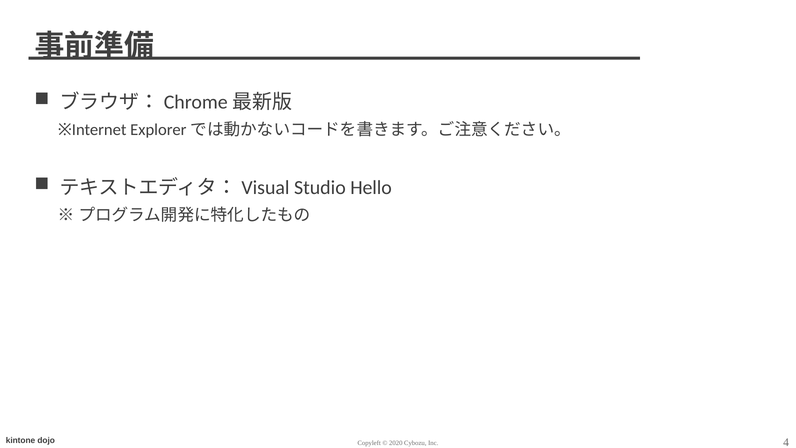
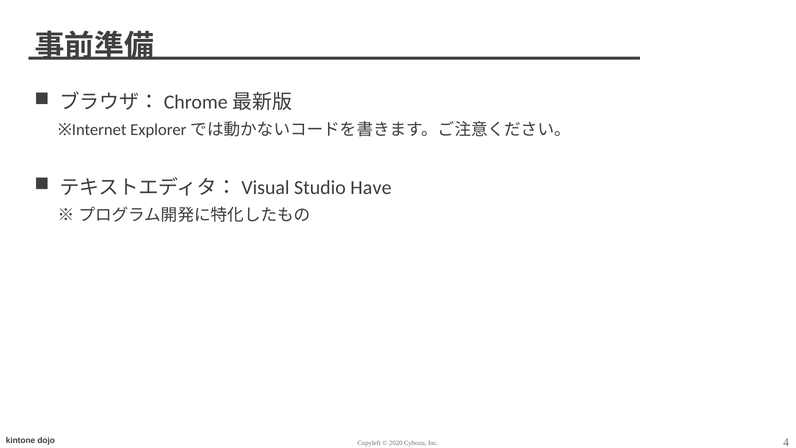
Hello: Hello -> Have
